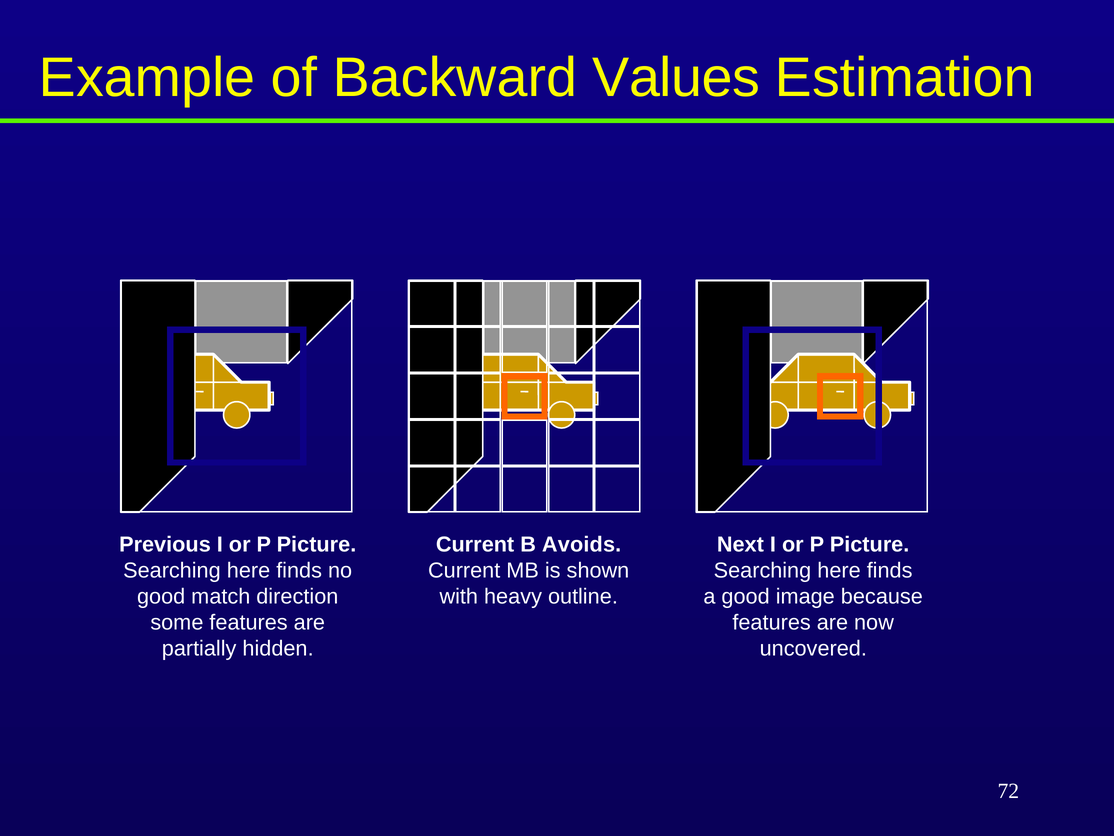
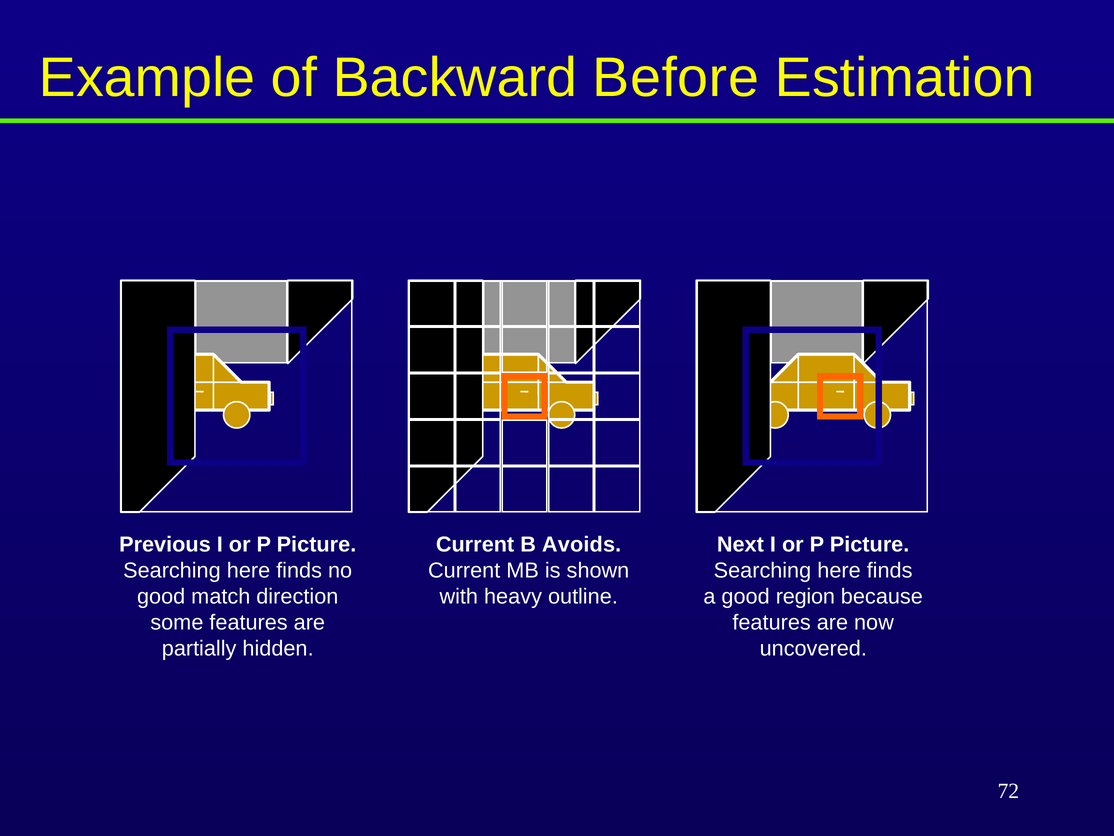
Values: Values -> Before
image: image -> region
